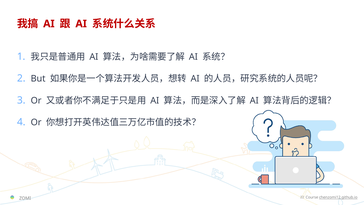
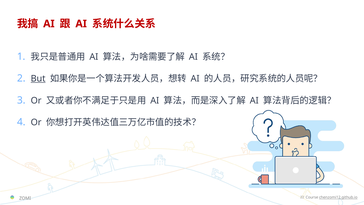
But underline: none -> present
